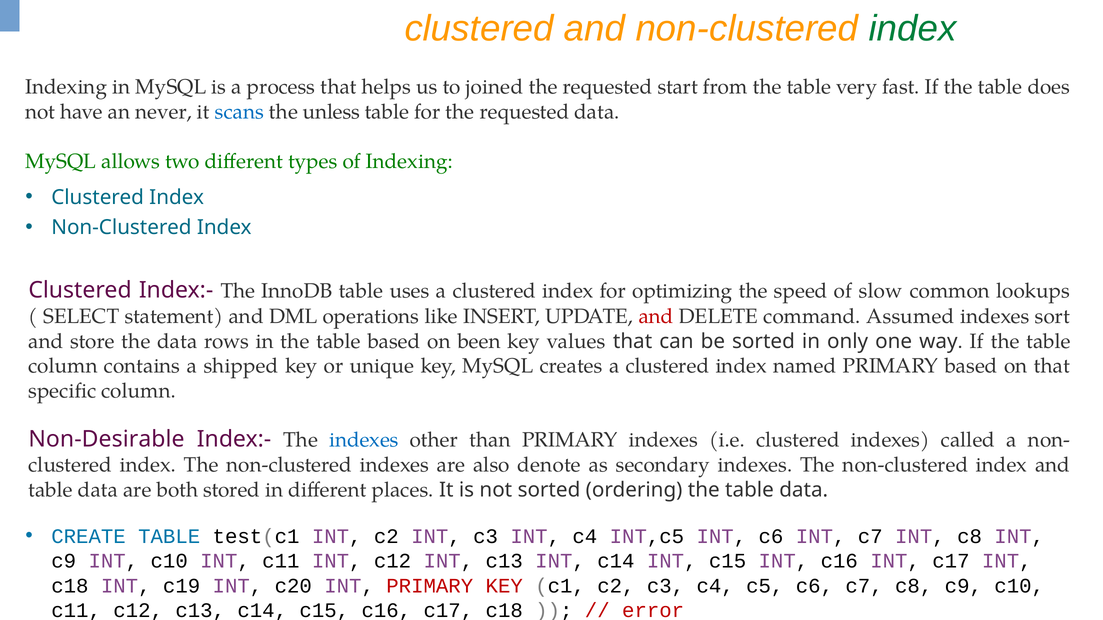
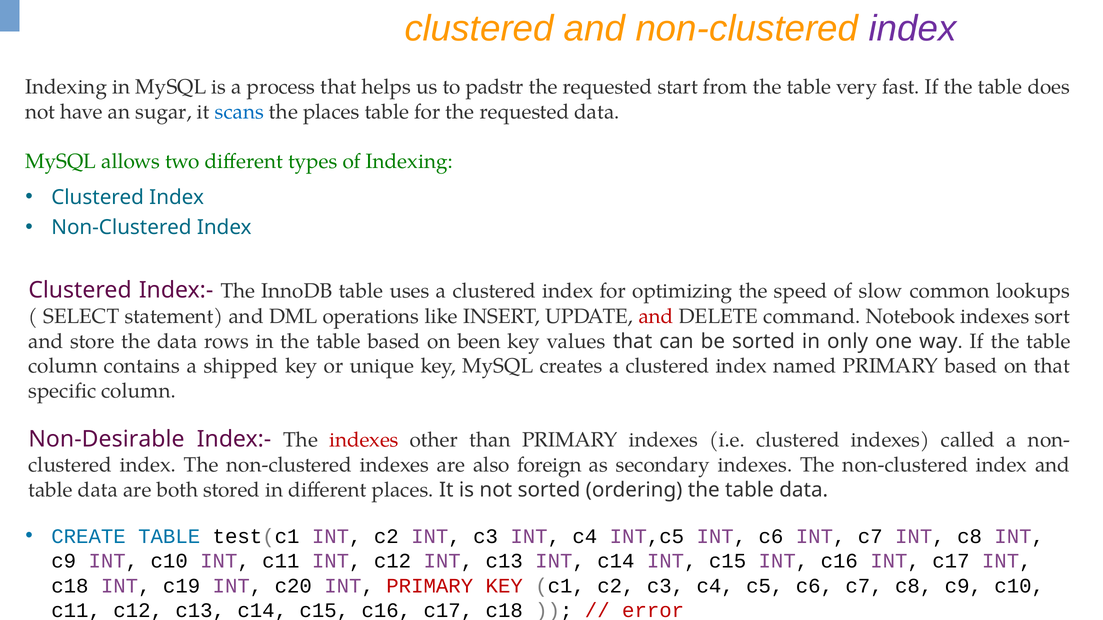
index at (912, 29) colour: green -> purple
joined: joined -> padstr
never: never -> sugar
the unless: unless -> places
Assumed: Assumed -> Notebook
indexes at (364, 440) colour: blue -> red
denote: denote -> foreign
